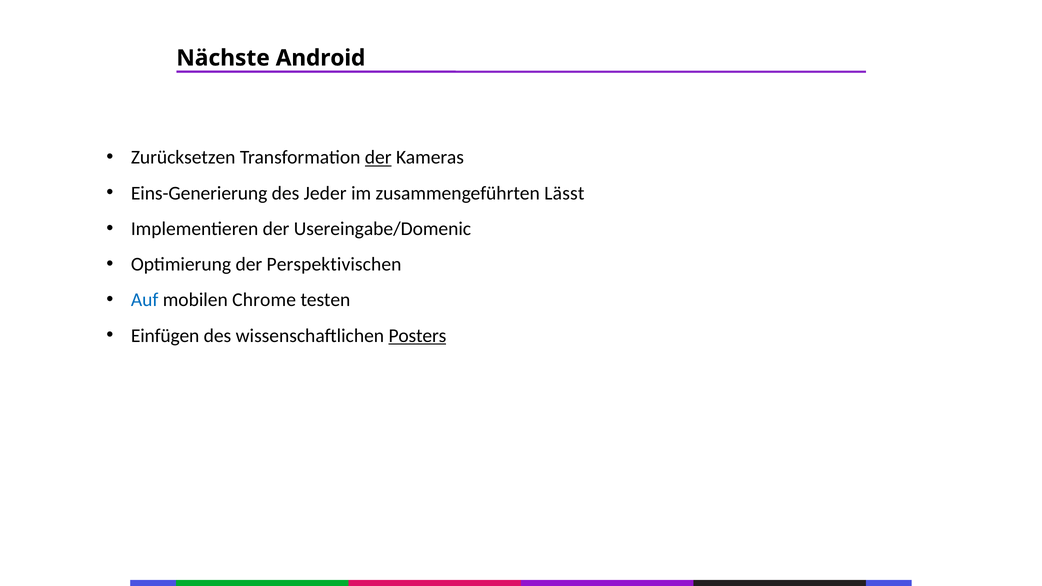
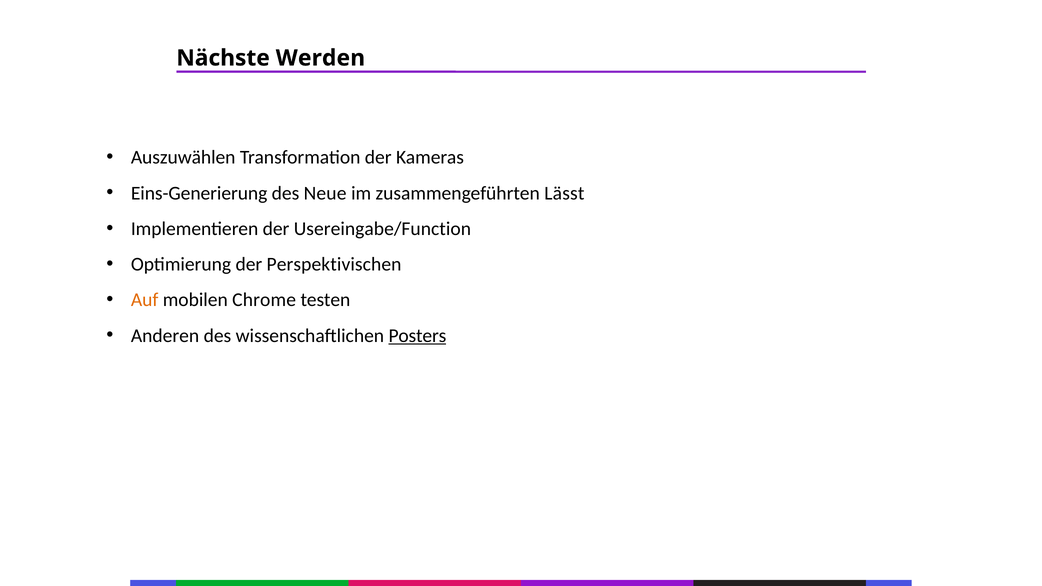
Android: Android -> Werden
Zurücksetzen: Zurücksetzen -> Auszuwählen
der at (378, 157) underline: present -> none
Jeder: Jeder -> Neue
Usereingabe/Domenic: Usereingabe/Domenic -> Usereingabe/Function
Auf colour: blue -> orange
Einfügen: Einfügen -> Anderen
